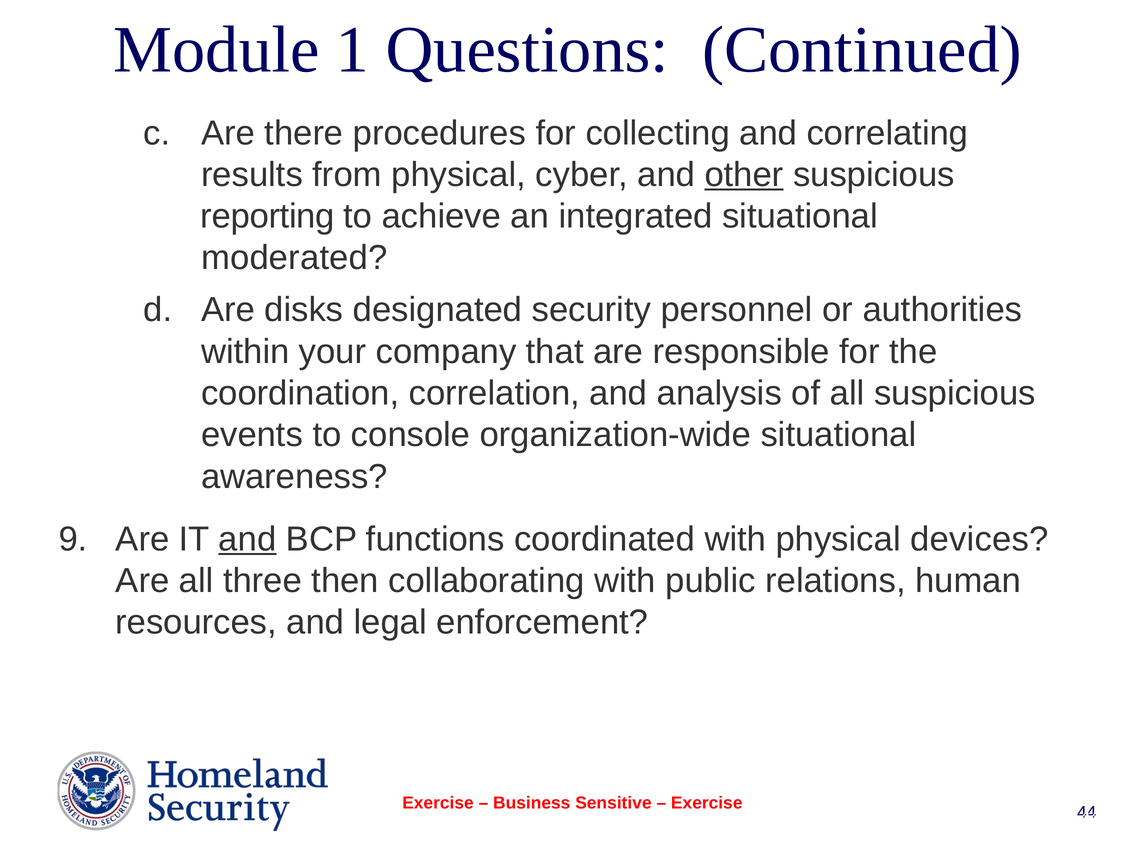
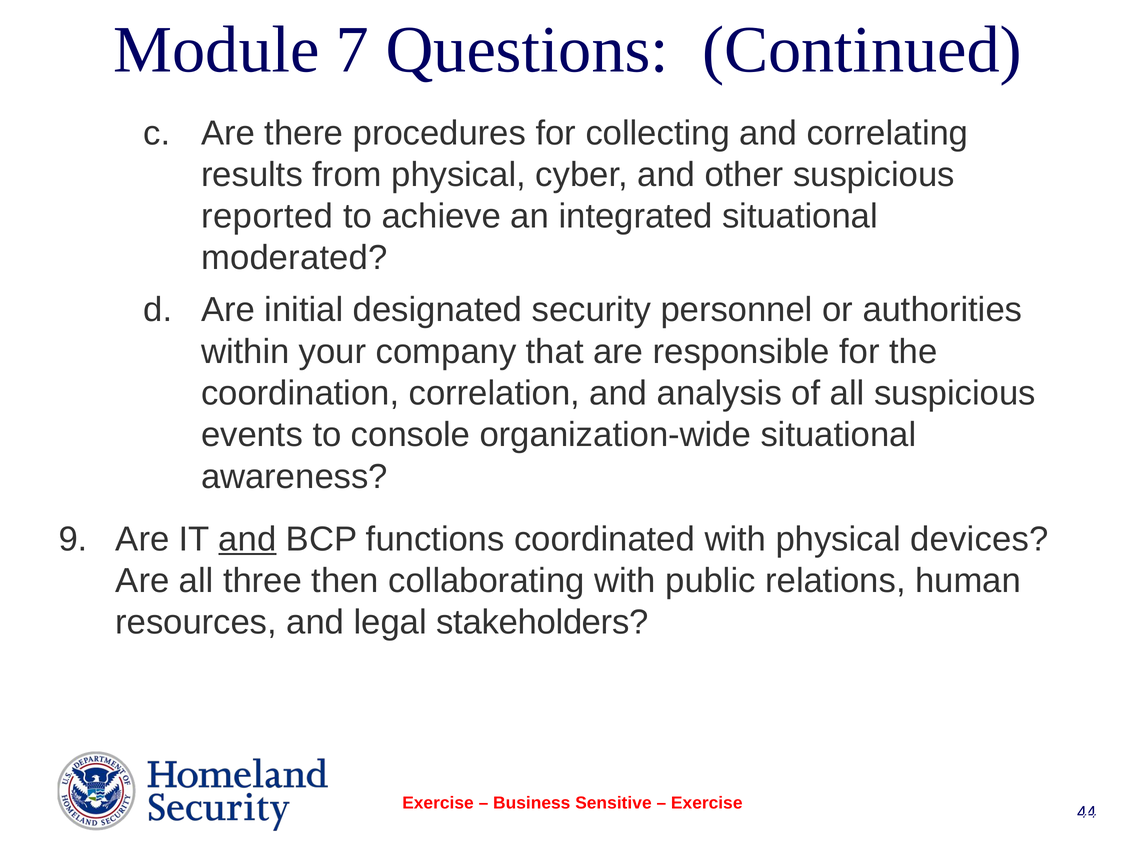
1: 1 -> 7
other underline: present -> none
reporting: reporting -> reported
disks: disks -> initial
enforcement: enforcement -> stakeholders
